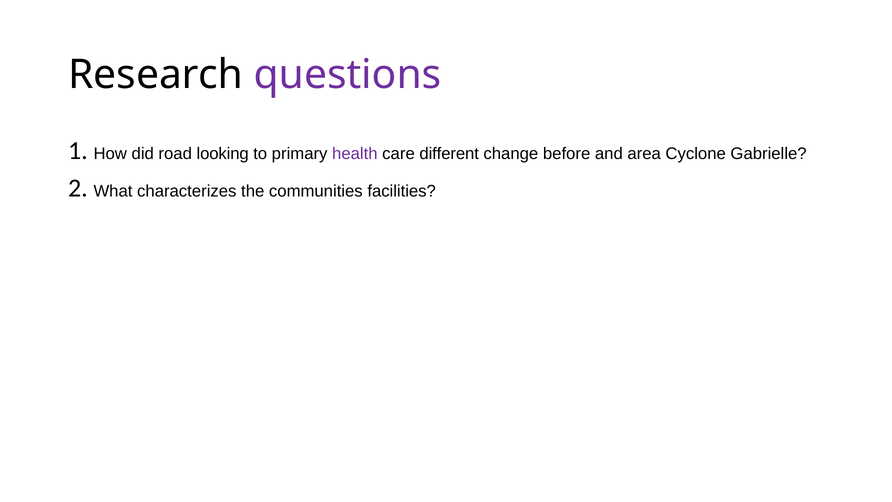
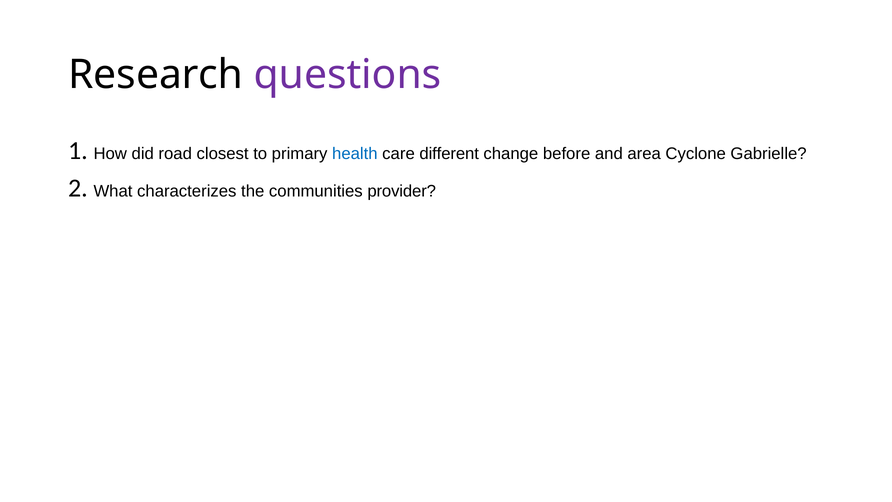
looking: looking -> closest
health colour: purple -> blue
facilities: facilities -> provider
